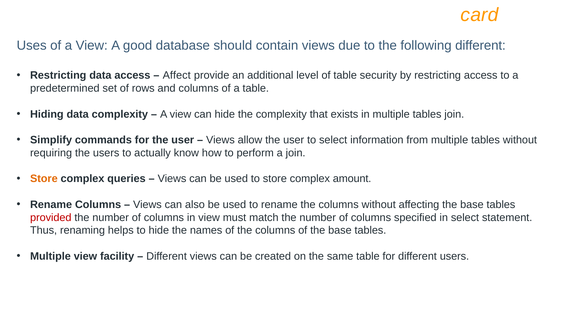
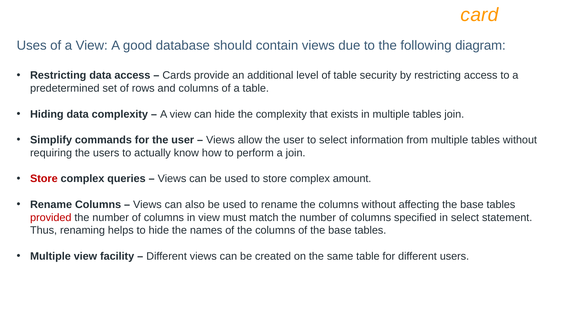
following different: different -> diagram
Affect: Affect -> Cards
Store at (44, 179) colour: orange -> red
